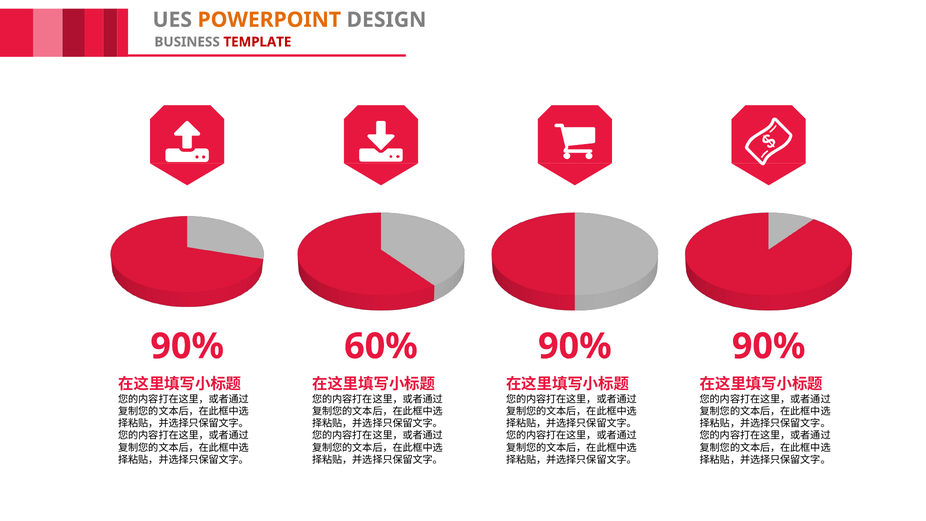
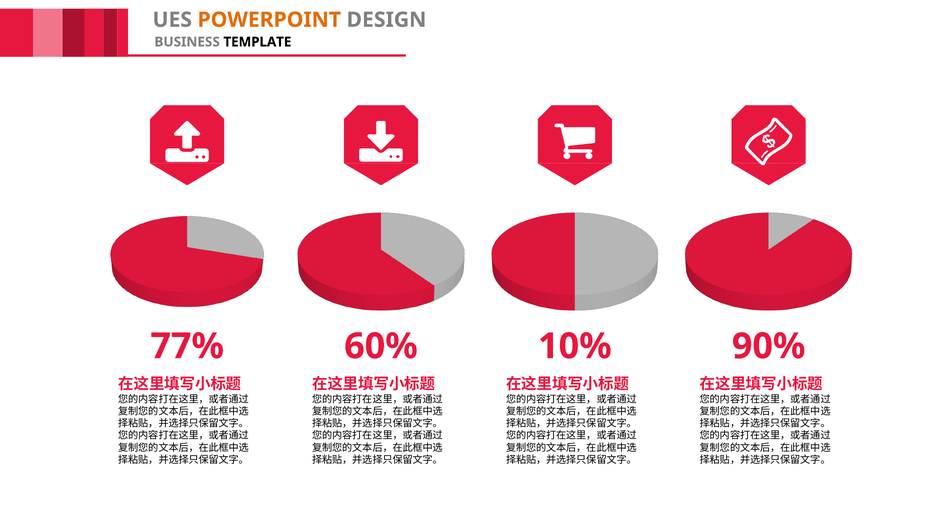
TEMPLATE colour: red -> black
90% at (187, 346): 90% -> 77%
60% 90%: 90% -> 10%
